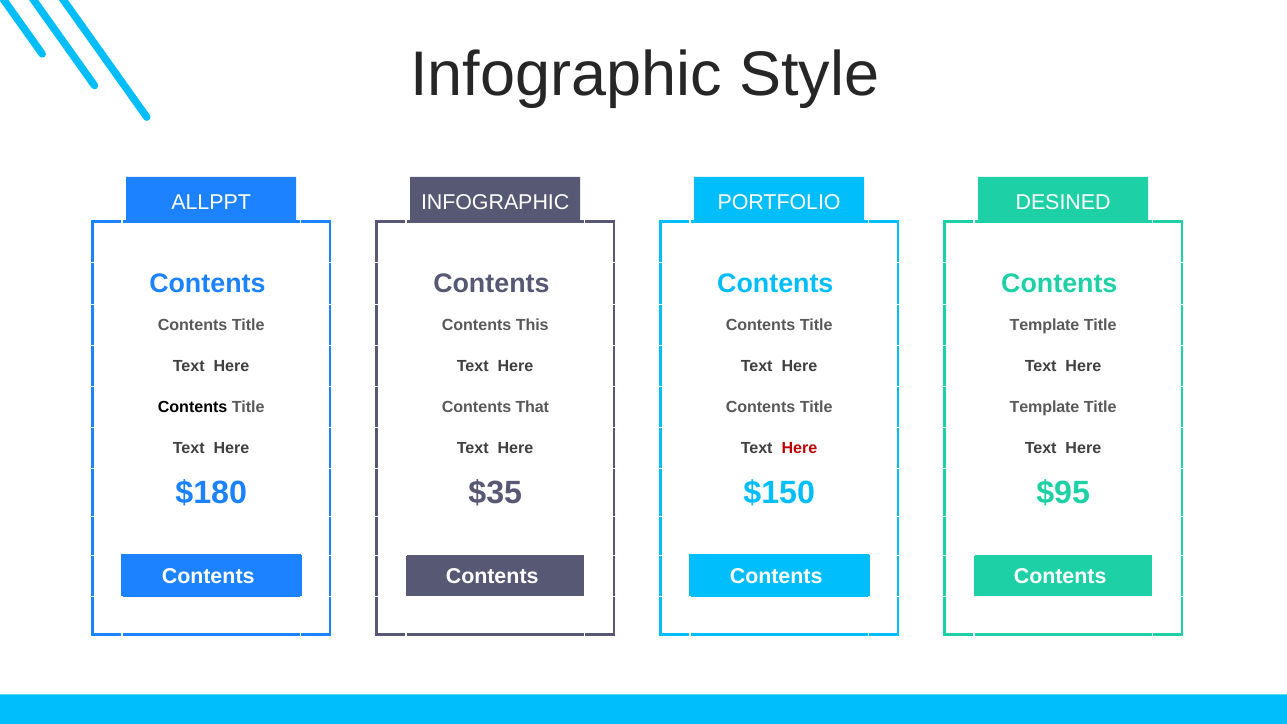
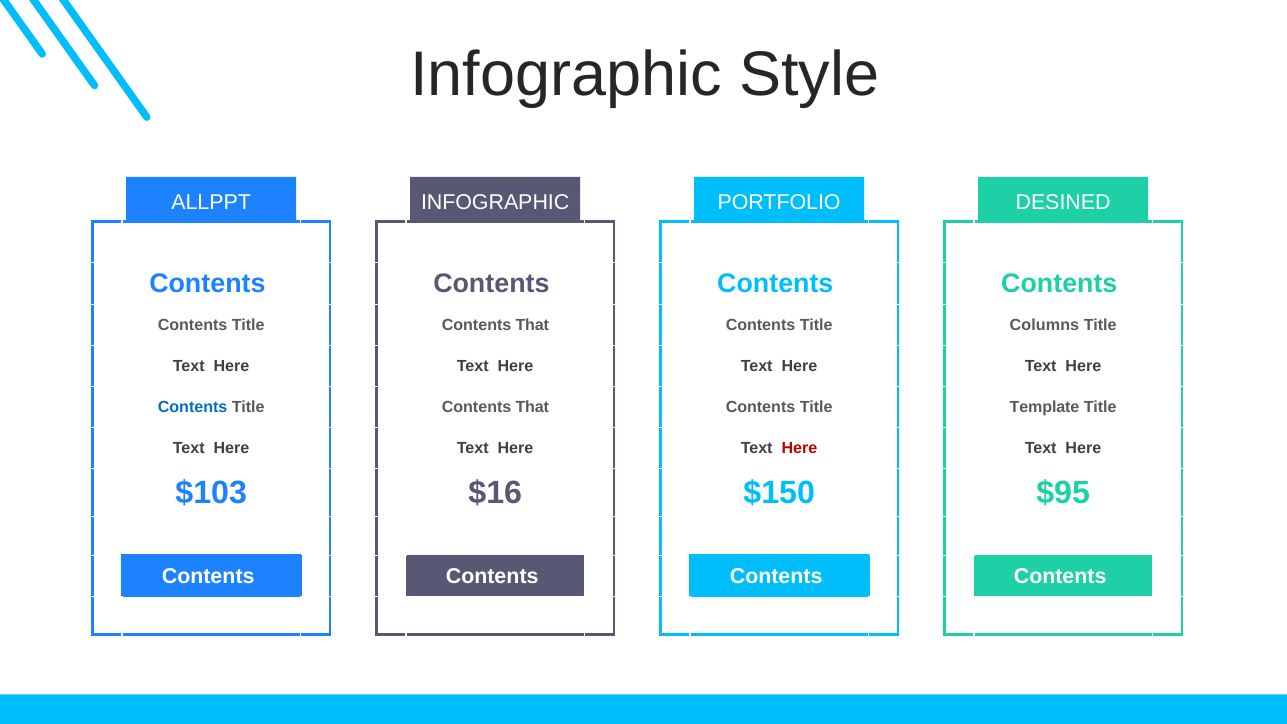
This at (532, 325): This -> That
Template at (1045, 325): Template -> Columns
Contents at (193, 407) colour: black -> blue
$180: $180 -> $103
$35: $35 -> $16
